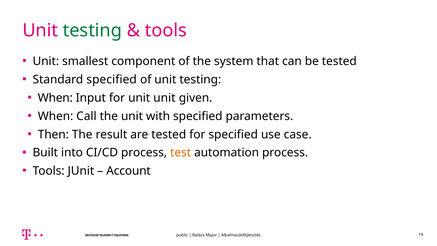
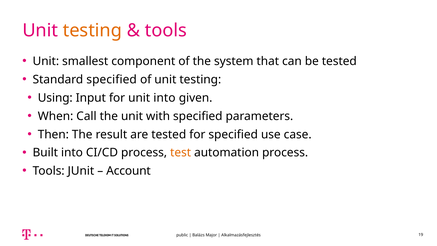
testing at (92, 30) colour: green -> orange
When at (55, 98): When -> Using
unit unit: unit -> into
